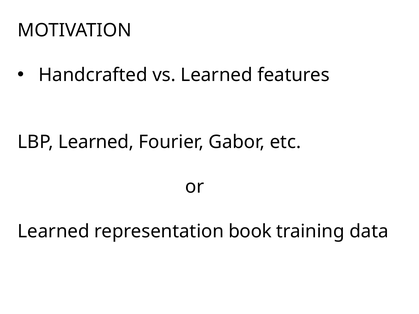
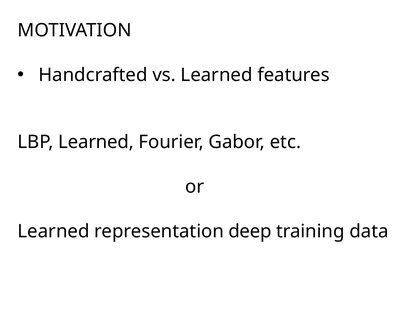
book: book -> deep
